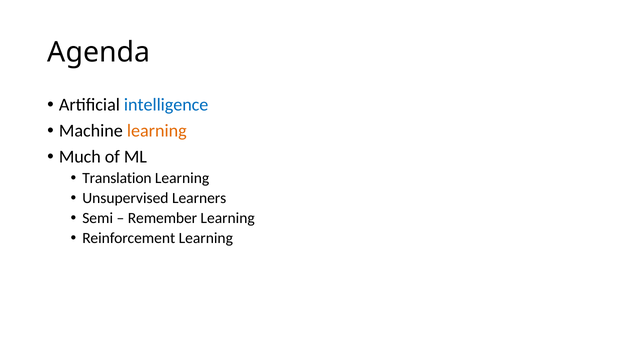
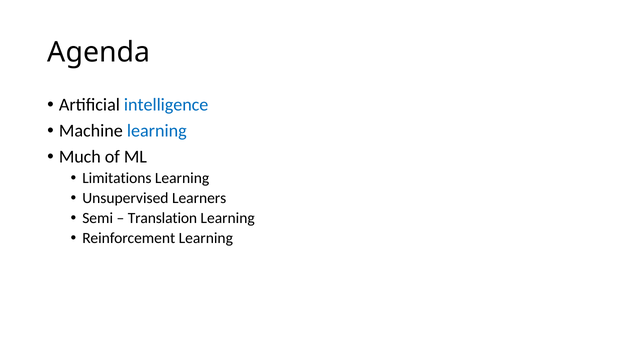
learning at (157, 131) colour: orange -> blue
Translation: Translation -> Limitations
Remember: Remember -> Translation
